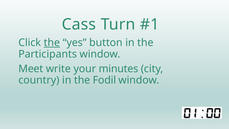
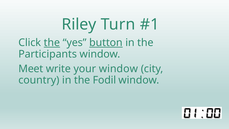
Cass: Cass -> Riley
button underline: none -> present
your minutes: minutes -> window
